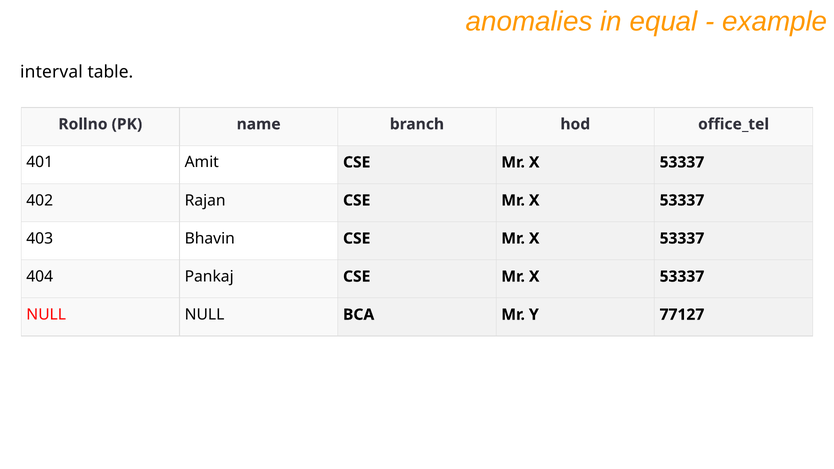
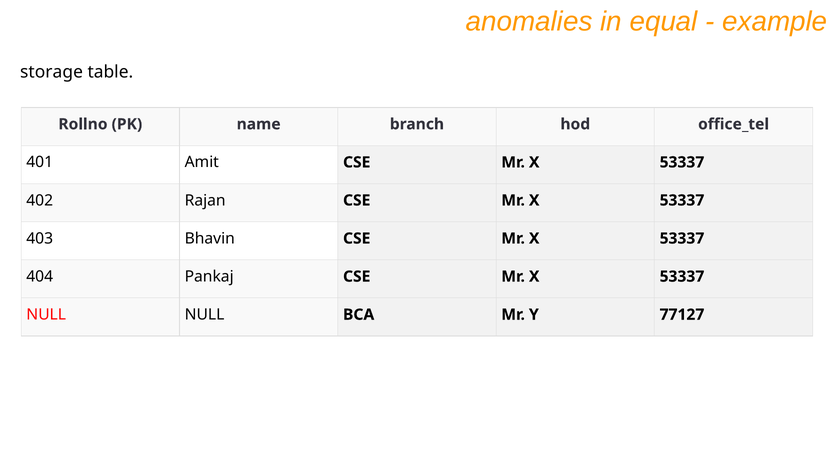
interval: interval -> storage
